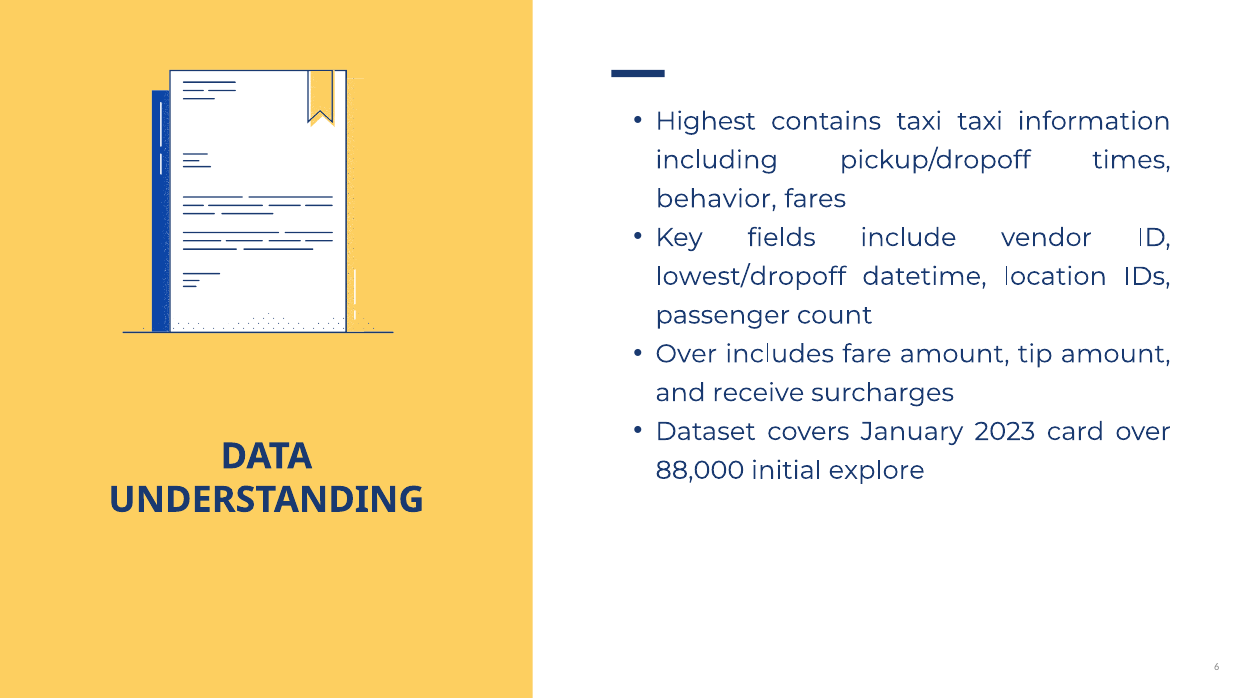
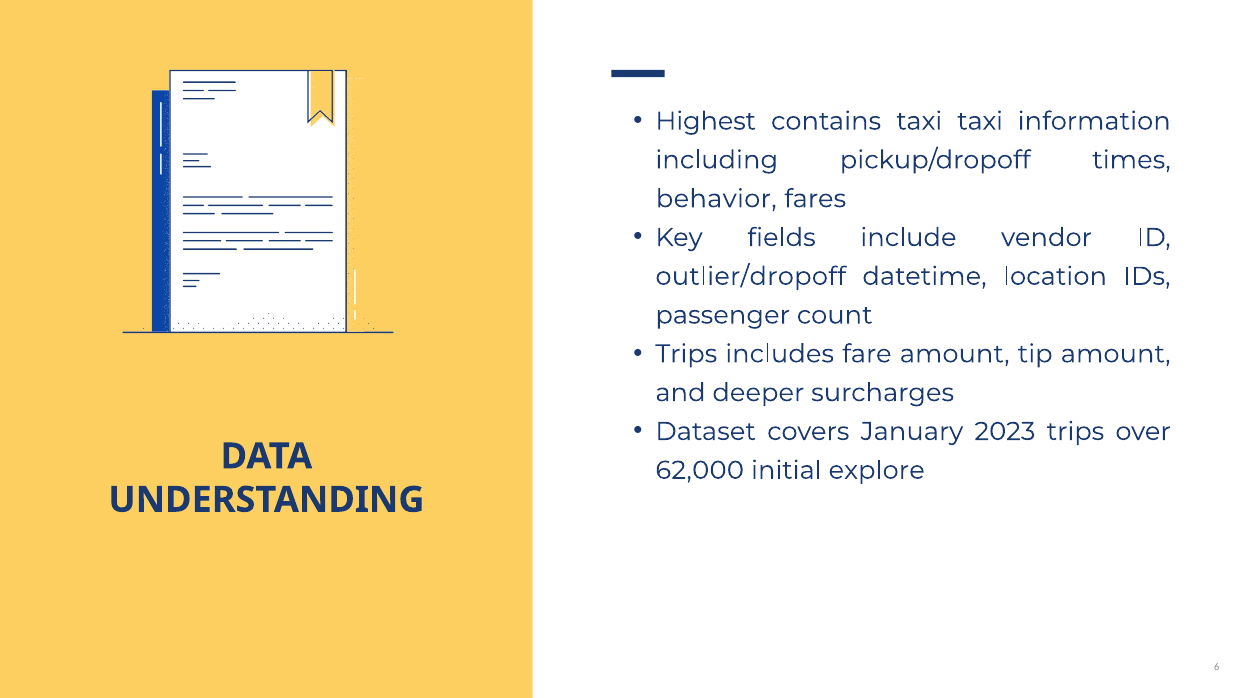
lowest/dropoff: lowest/dropoff -> outlier/dropoff
Over at (686, 354): Over -> Trips
receive: receive -> deeper
2023 card: card -> trips
88,000: 88,000 -> 62,000
